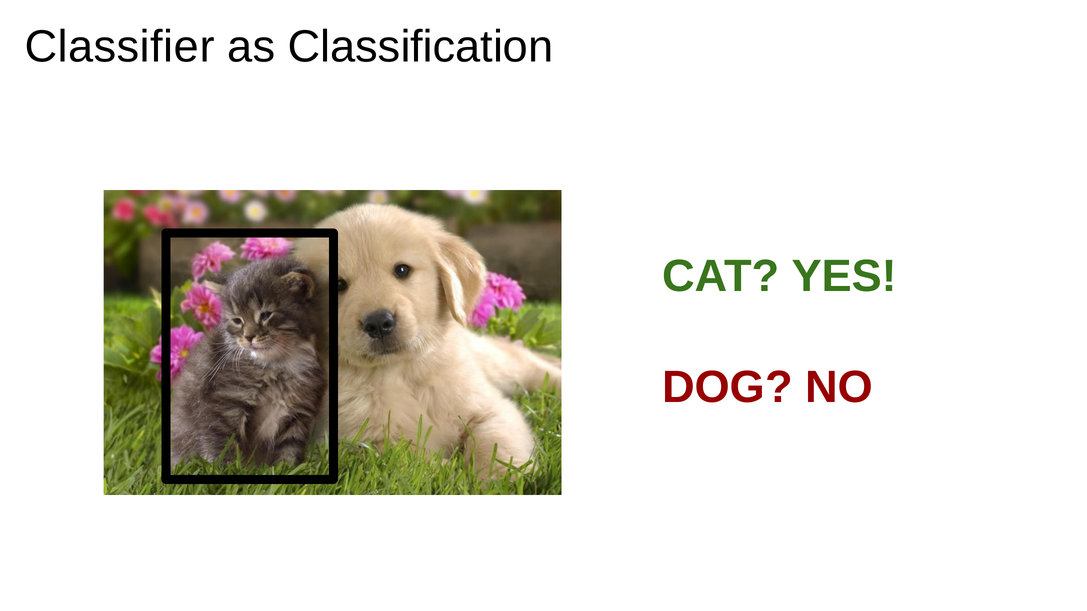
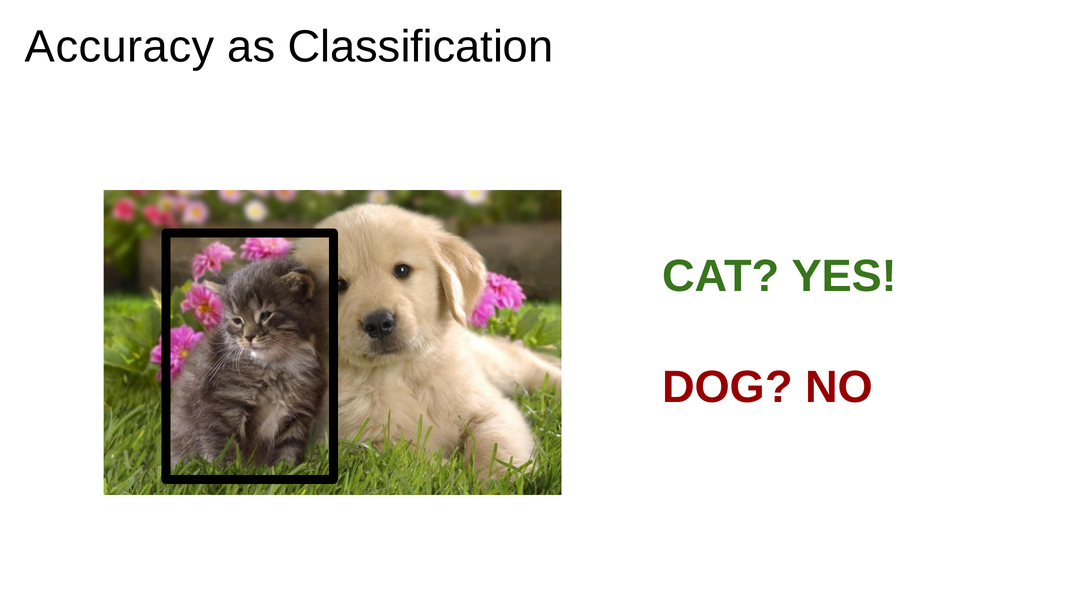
Classifier: Classifier -> Accuracy
